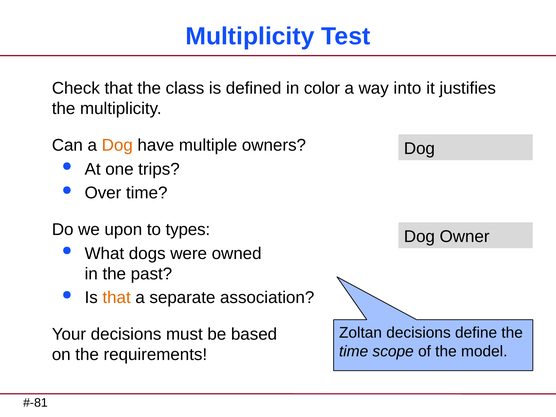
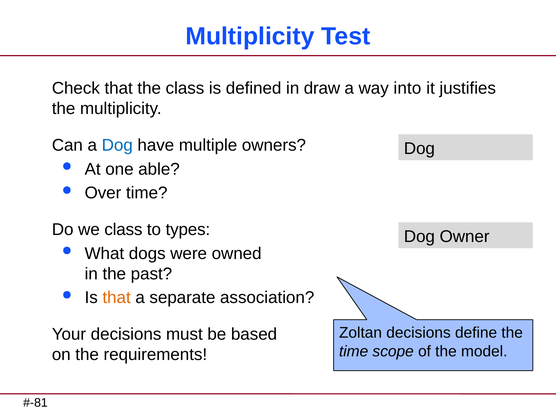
color: color -> draw
Dog at (117, 145) colour: orange -> blue
trips: trips -> able
we upon: upon -> class
